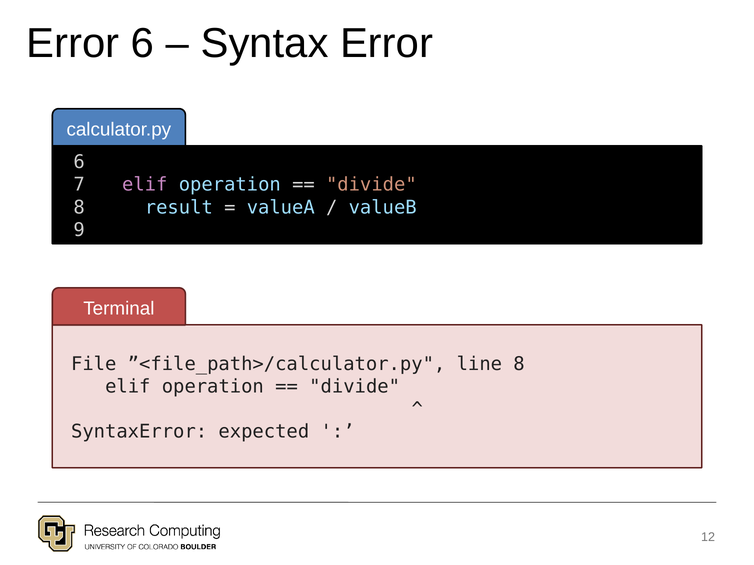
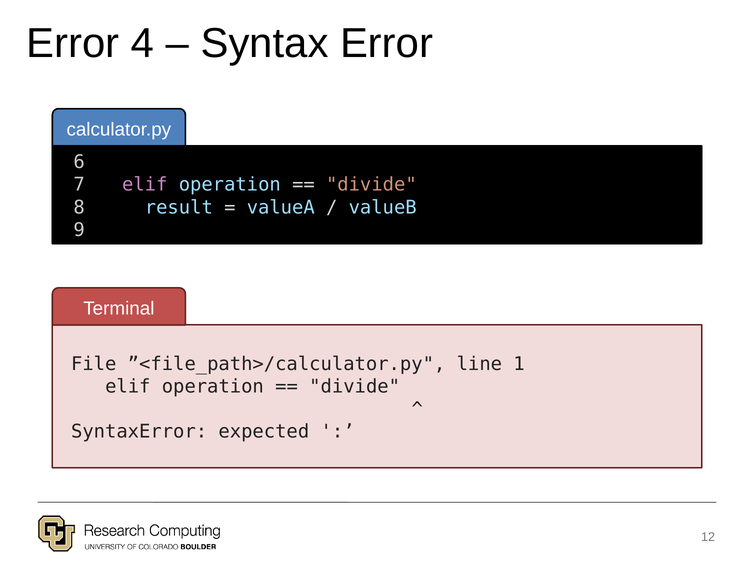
Error 6: 6 -> 4
line 8: 8 -> 1
